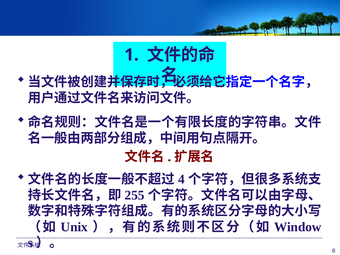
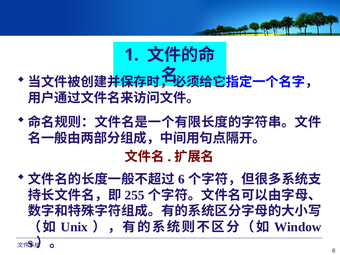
4: 4 -> 6
